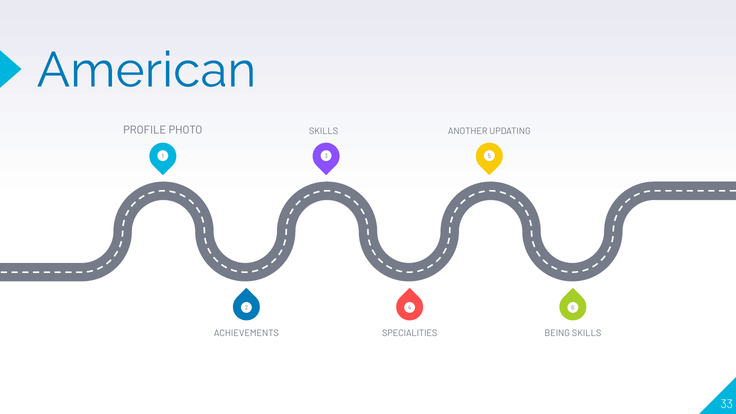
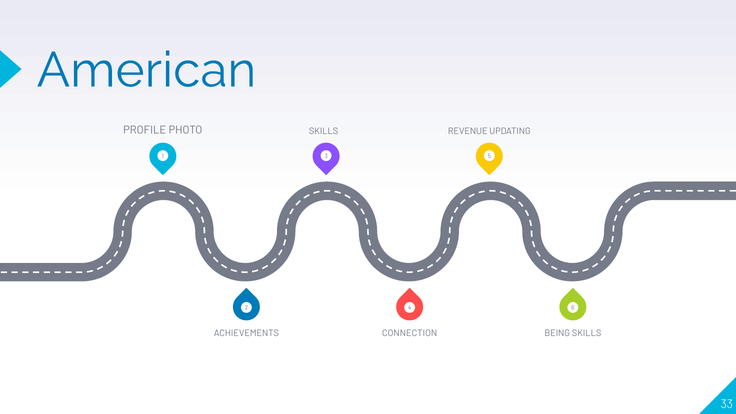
ANOTHER: ANOTHER -> REVENUE
SPECIALITIES: SPECIALITIES -> CONNECTION
